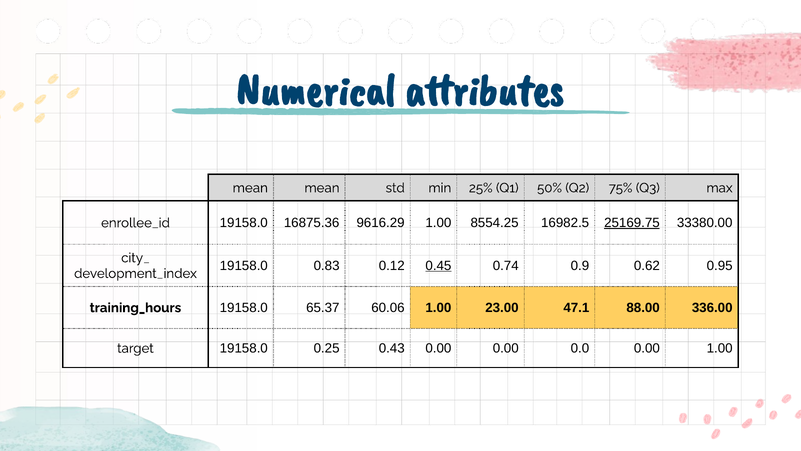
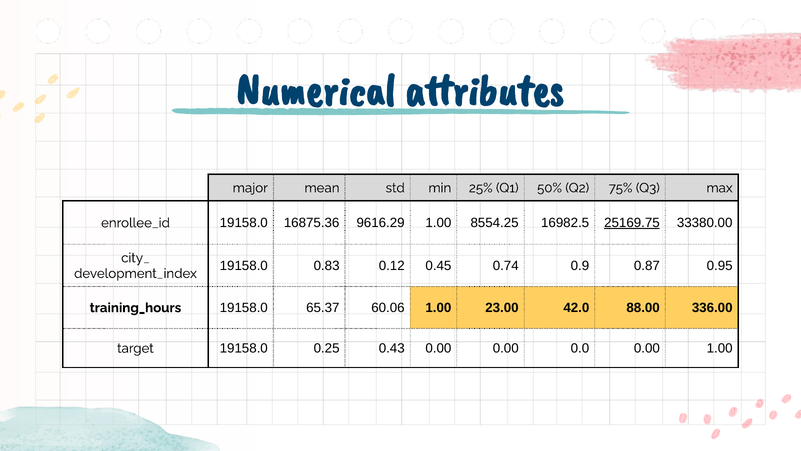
mean at (250, 188): mean -> major
0.45 underline: present -> none
0.62: 0.62 -> 0.87
47.1: 47.1 -> 42.0
